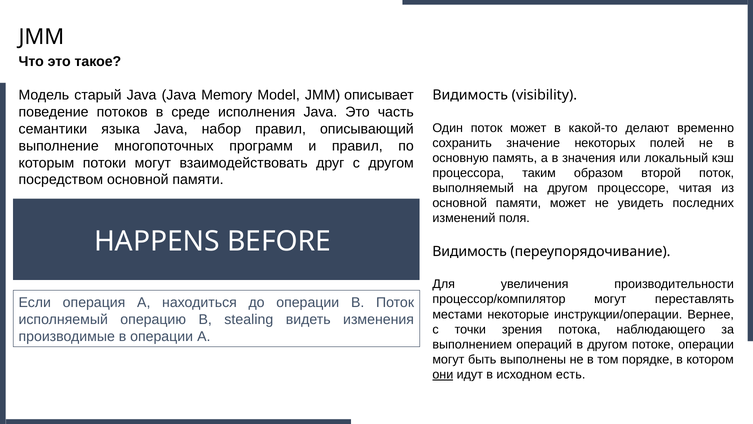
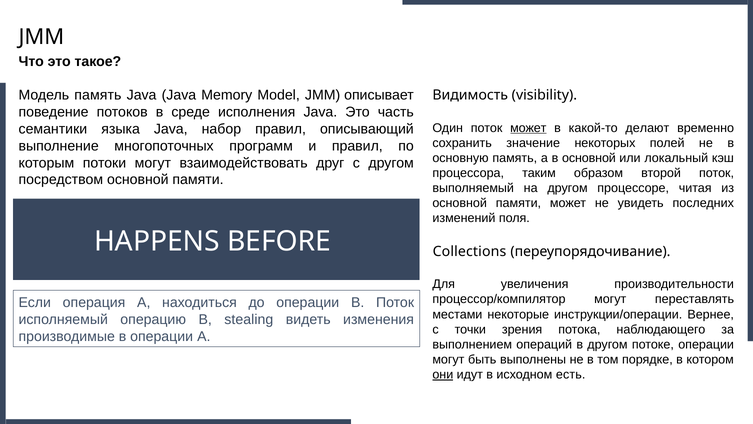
Модель старый: старый -> память
может at (528, 128) underline: none -> present
в значения: значения -> основной
Видимость at (470, 251): Видимость -> Collections
